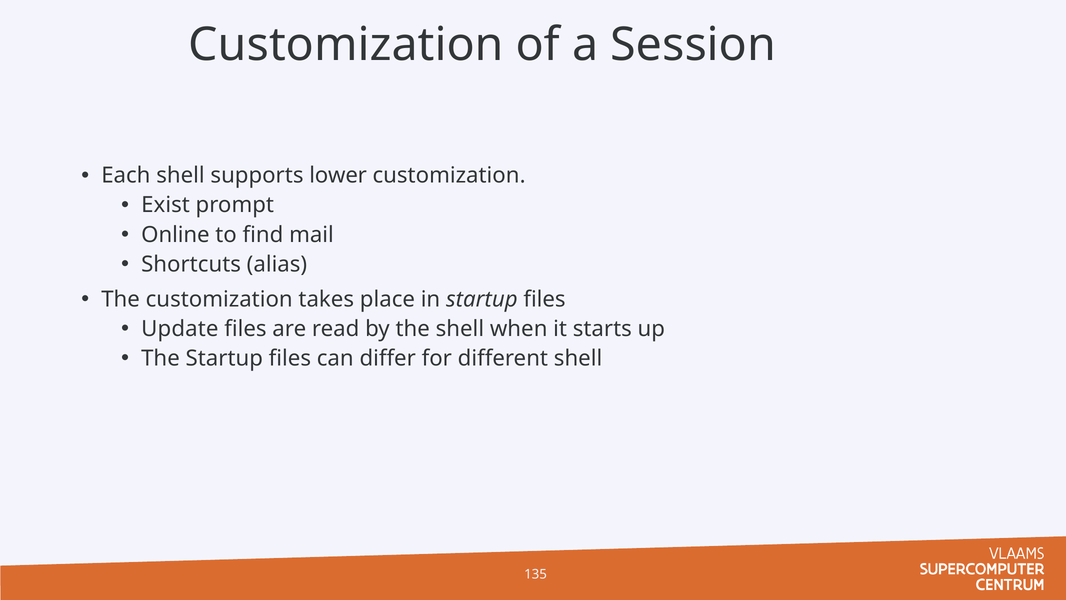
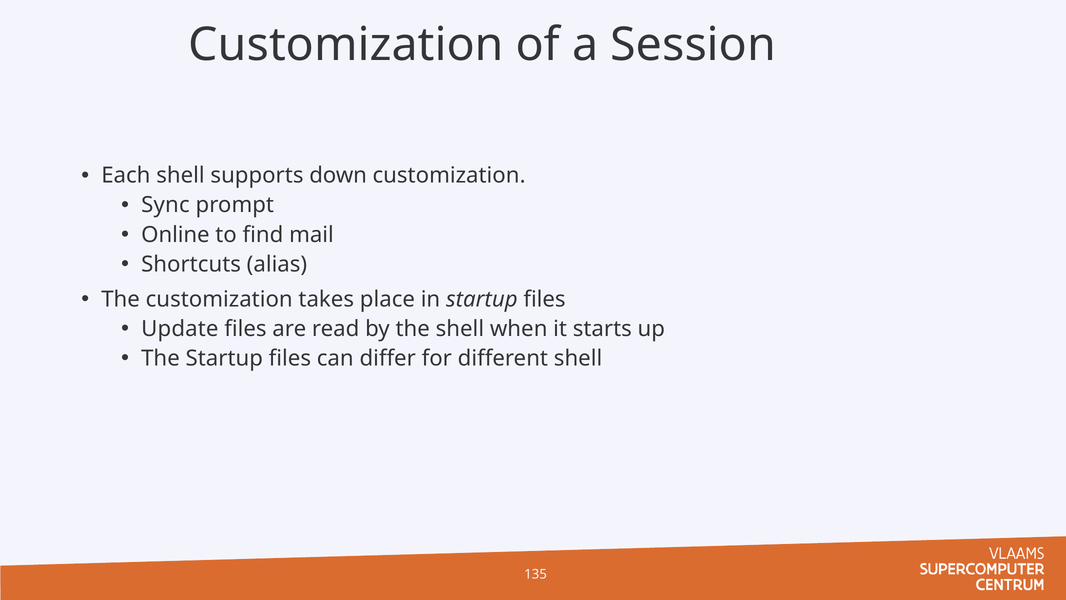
lower: lower -> down
Exist: Exist -> Sync
